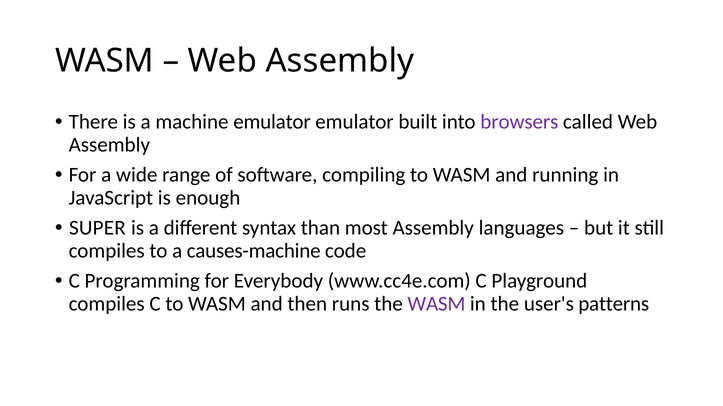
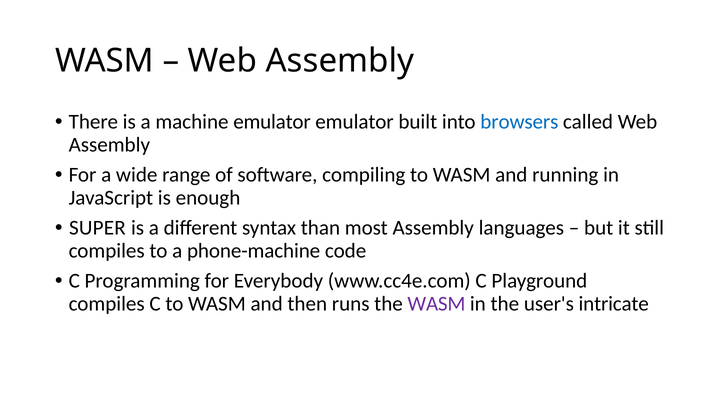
browsers colour: purple -> blue
causes-machine: causes-machine -> phone-machine
patterns: patterns -> intricate
